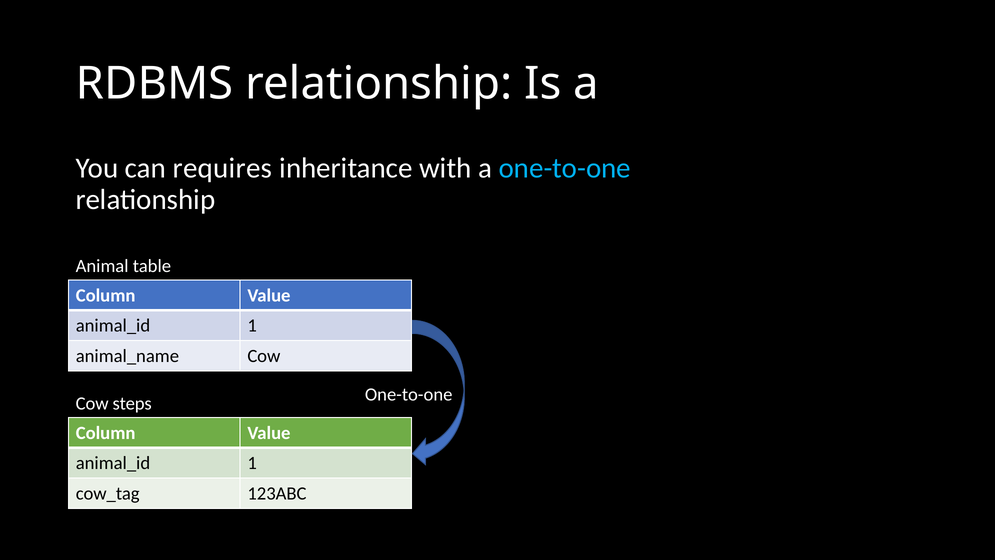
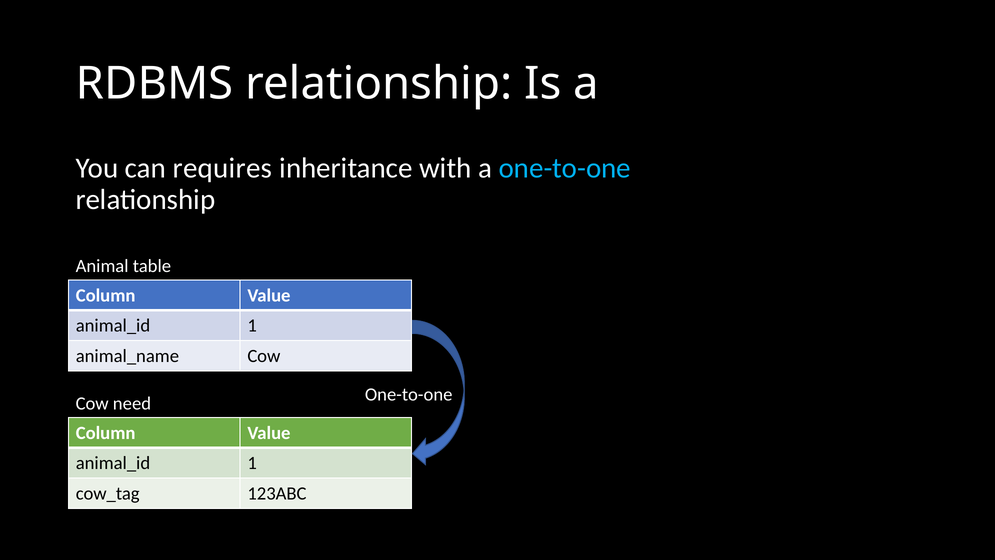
steps: steps -> need
